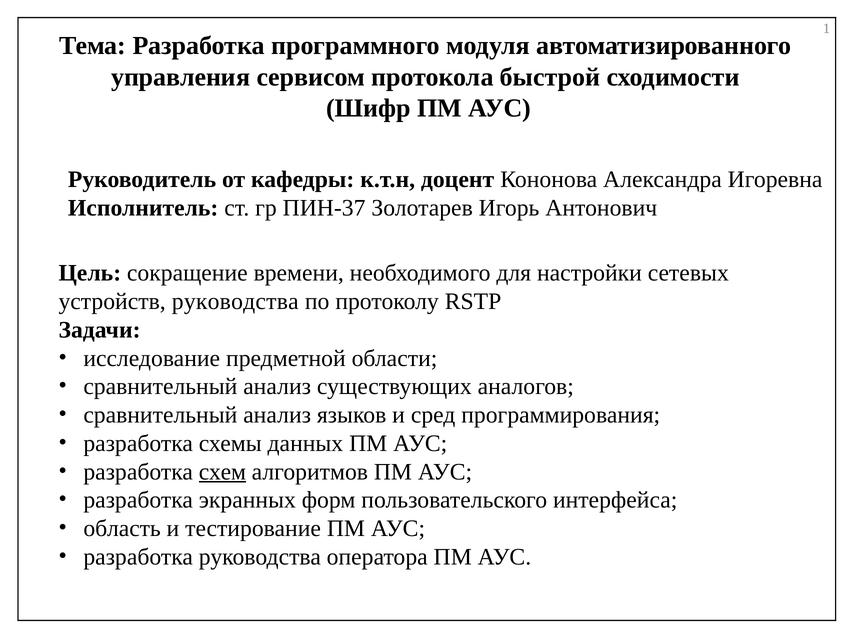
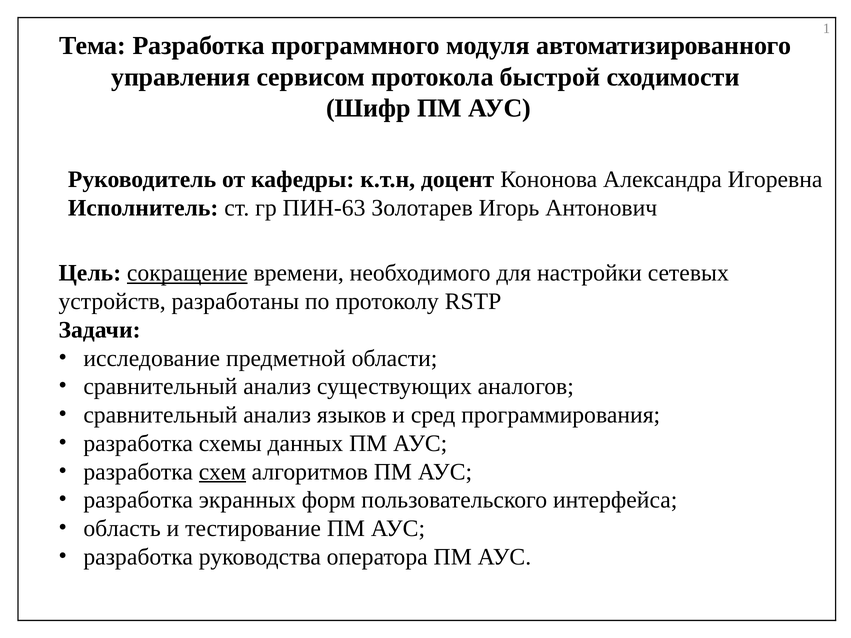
ПИН-37: ПИН-37 -> ПИН-63
сокращение underline: none -> present
устройств руководства: руководства -> разработаны
